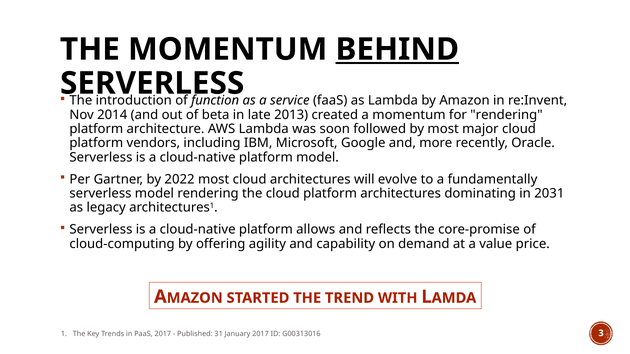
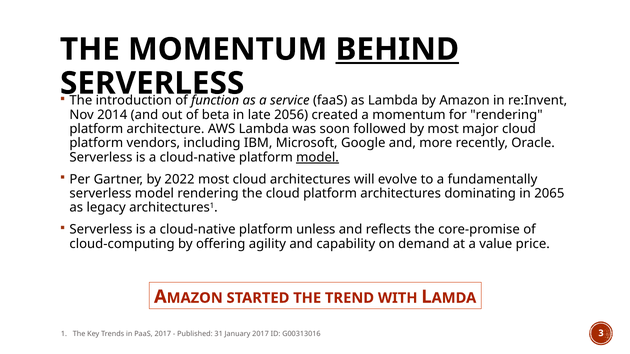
2013: 2013 -> 2056
model at (318, 157) underline: none -> present
2031: 2031 -> 2065
allows: allows -> unless
